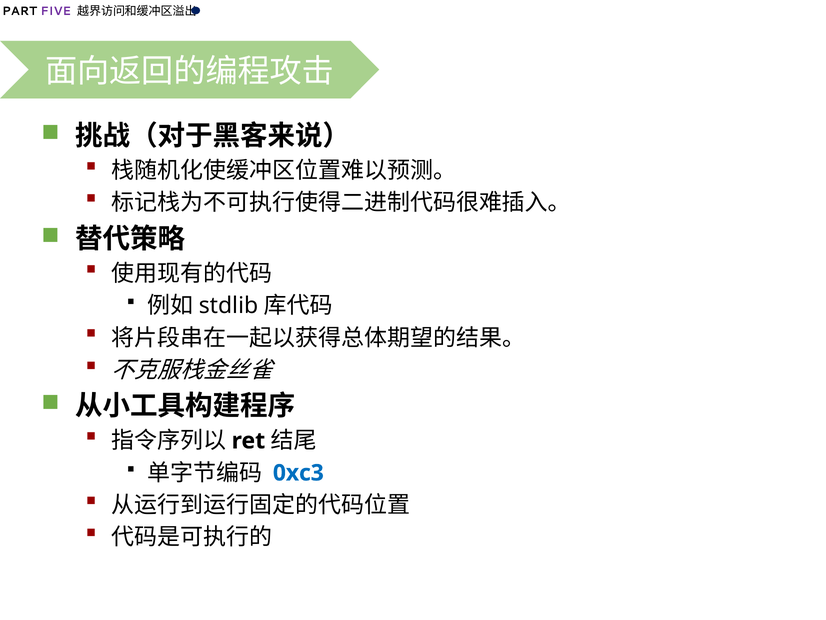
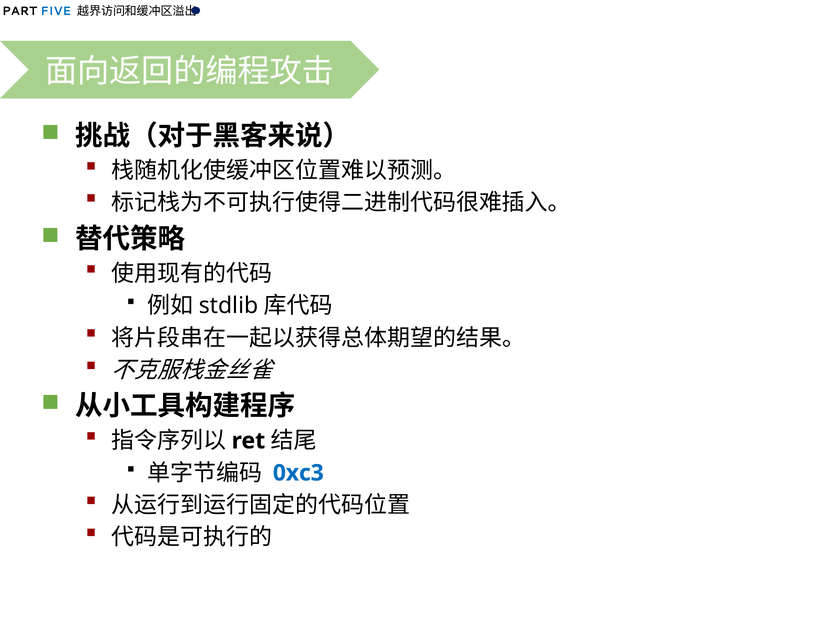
FIVE colour: purple -> blue
